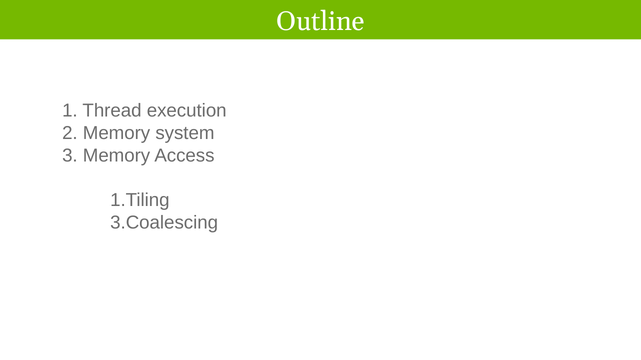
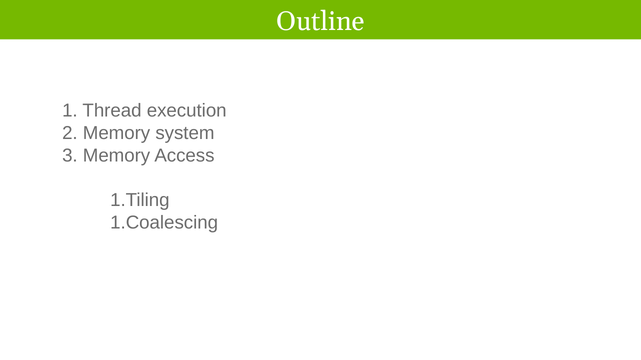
3.Coalescing: 3.Coalescing -> 1.Coalescing
